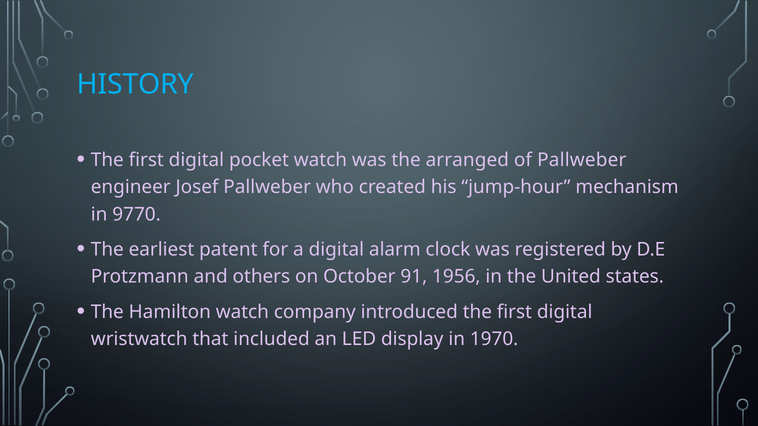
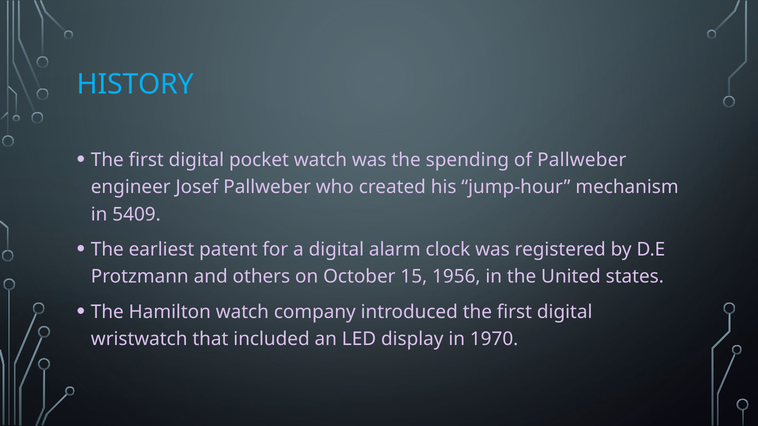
arranged: arranged -> spending
9770: 9770 -> 5409
91: 91 -> 15
